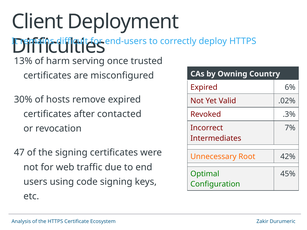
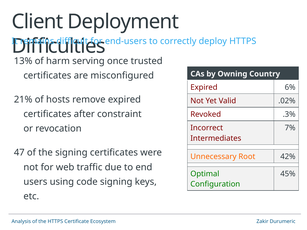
30%: 30% -> 21%
contacted: contacted -> constraint
